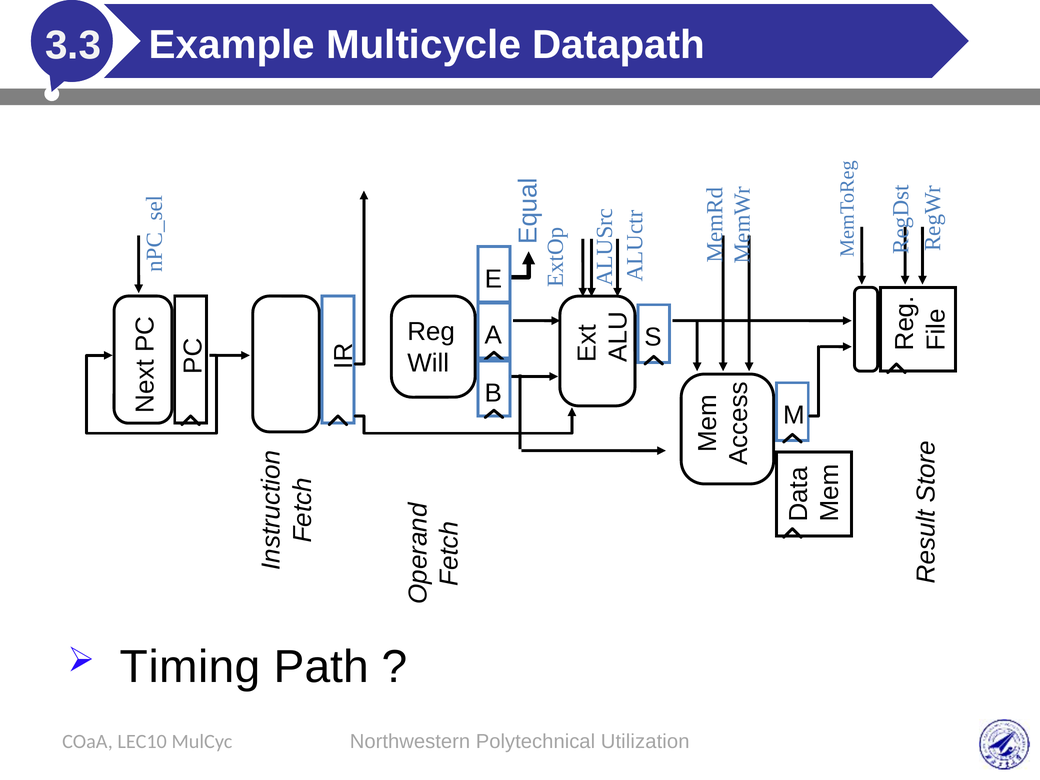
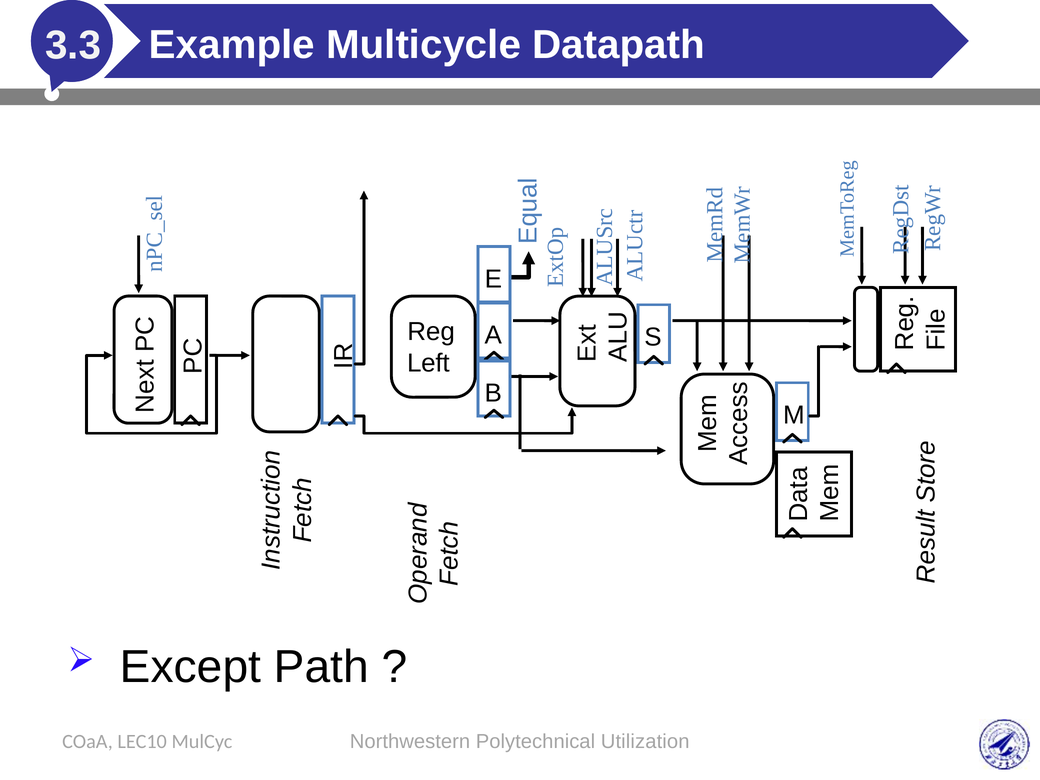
Will: Will -> Left
Timing: Timing -> Except
